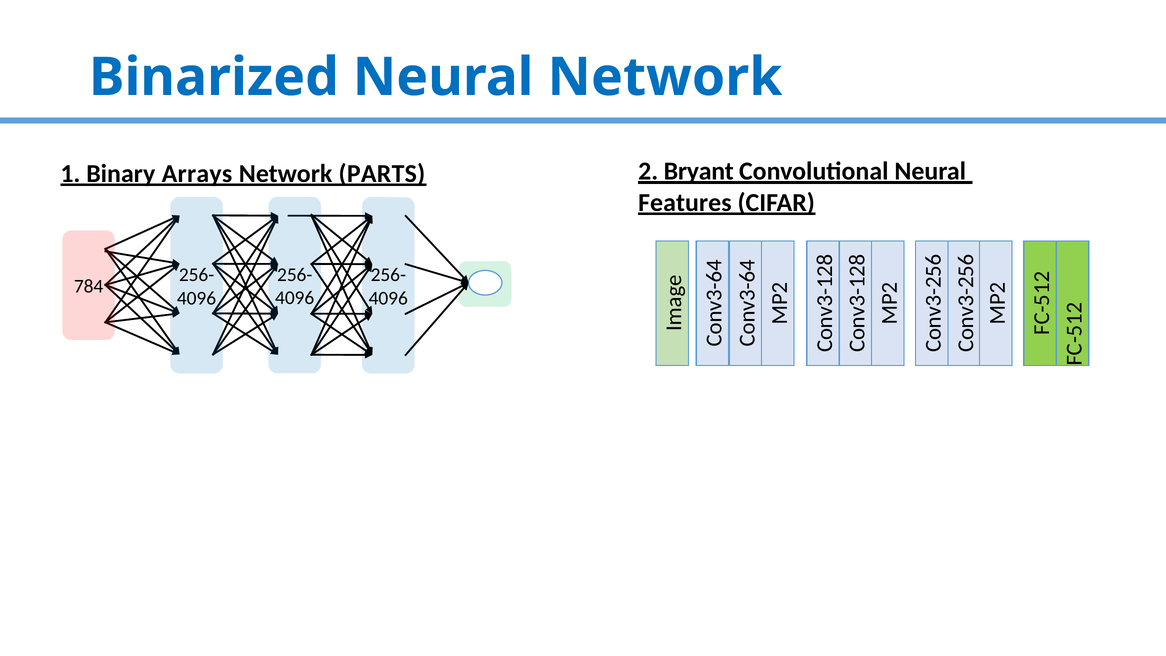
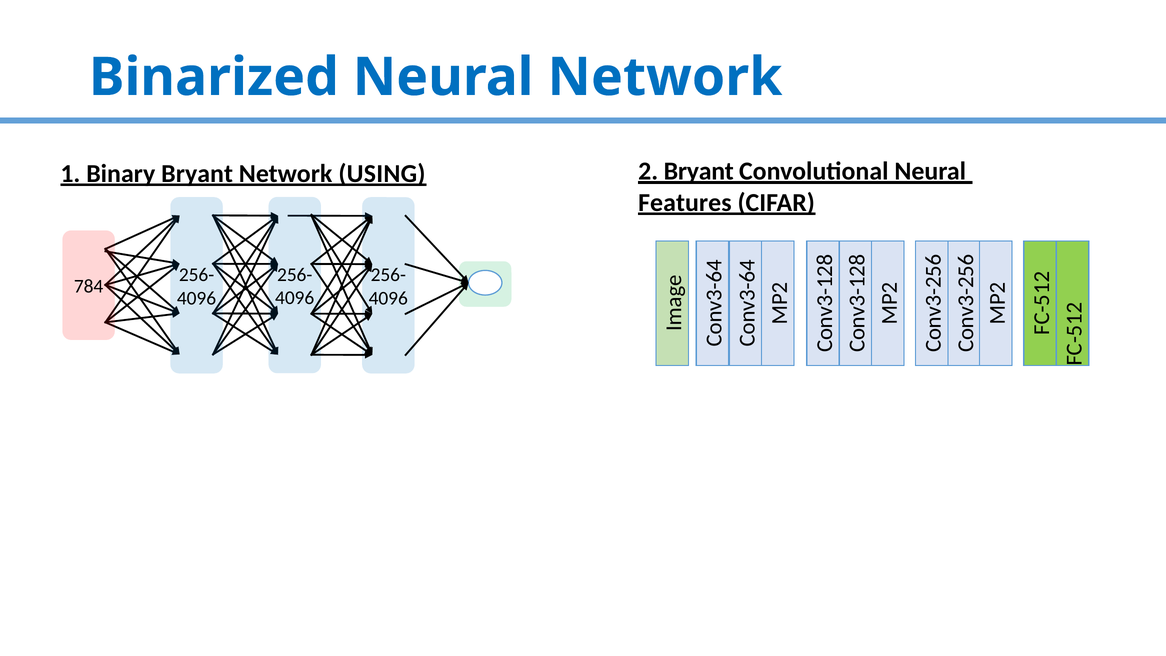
Binary Arrays: Arrays -> Bryant
PARTS: PARTS -> USING
